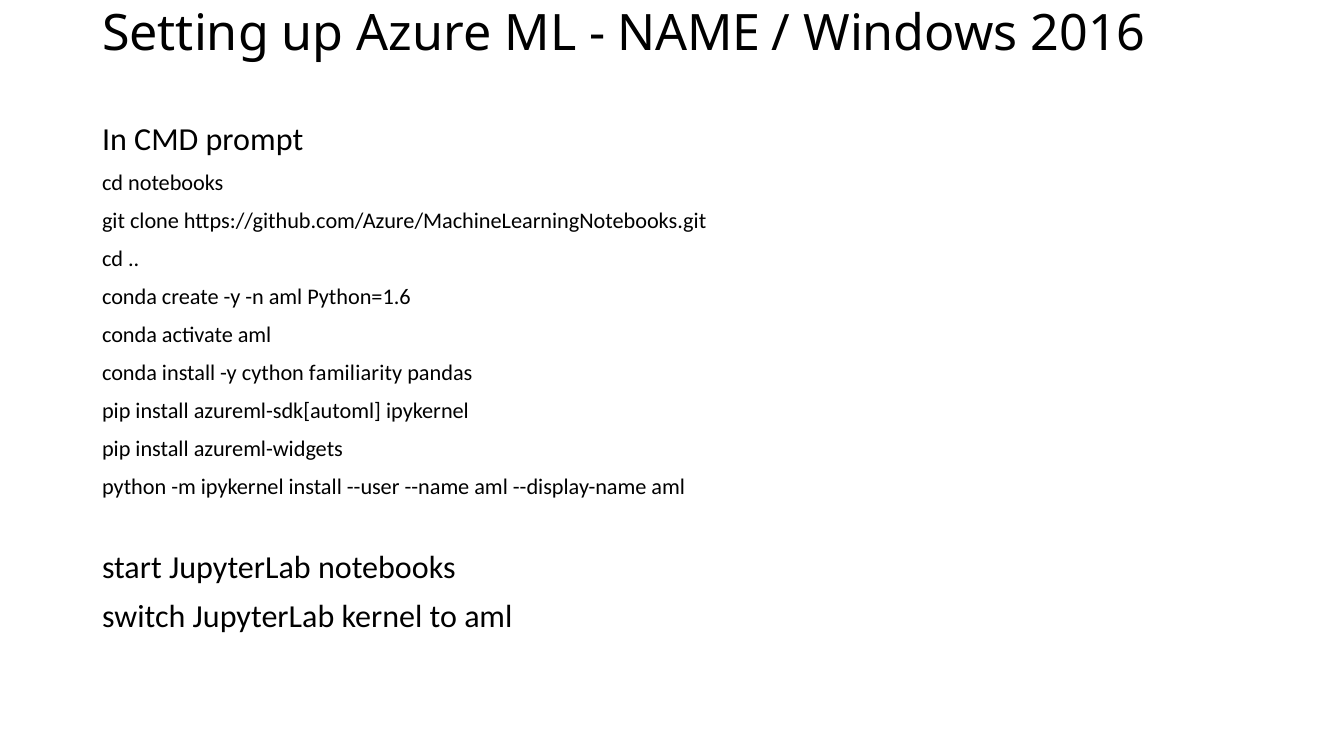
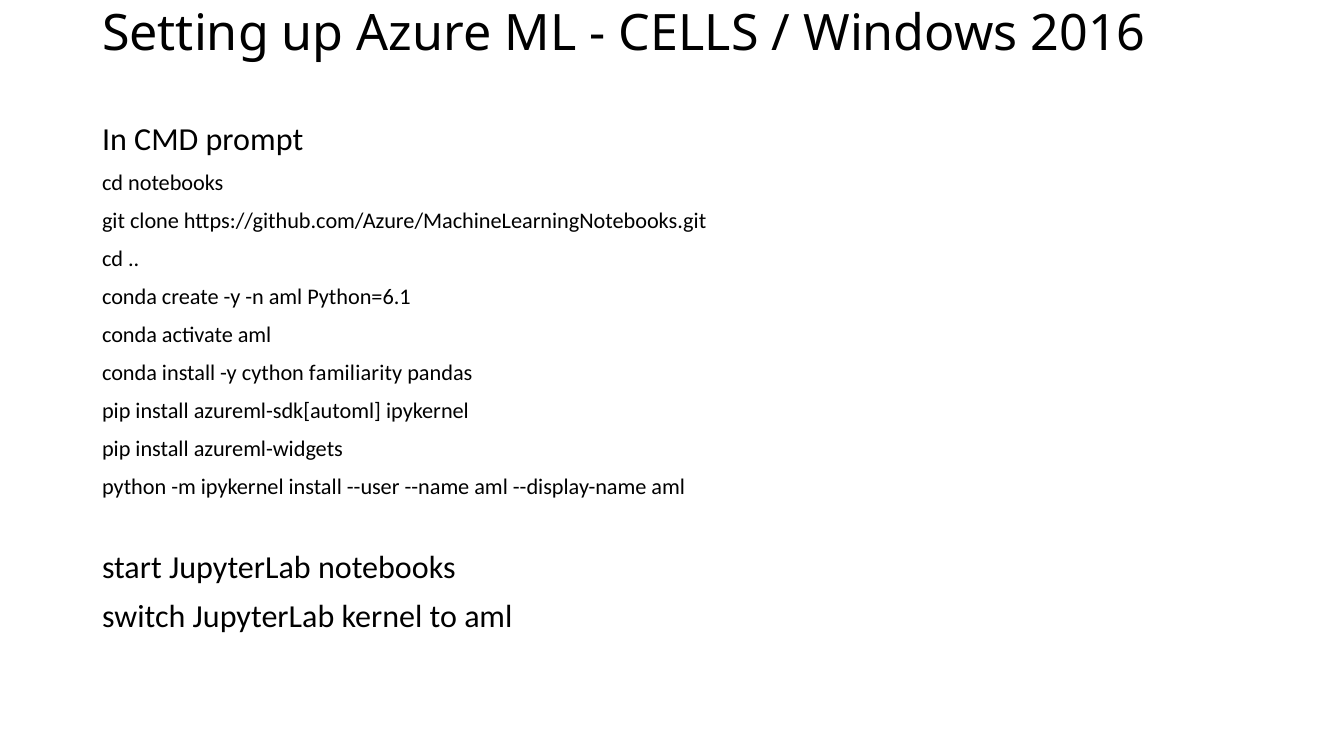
NAME: NAME -> CELLS
Python=1.6: Python=1.6 -> Python=6.1
